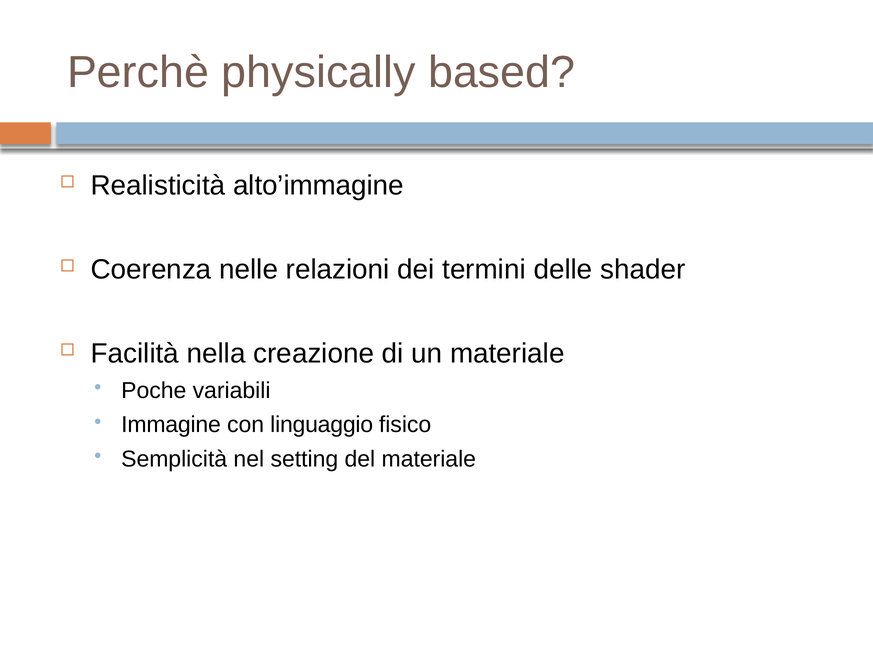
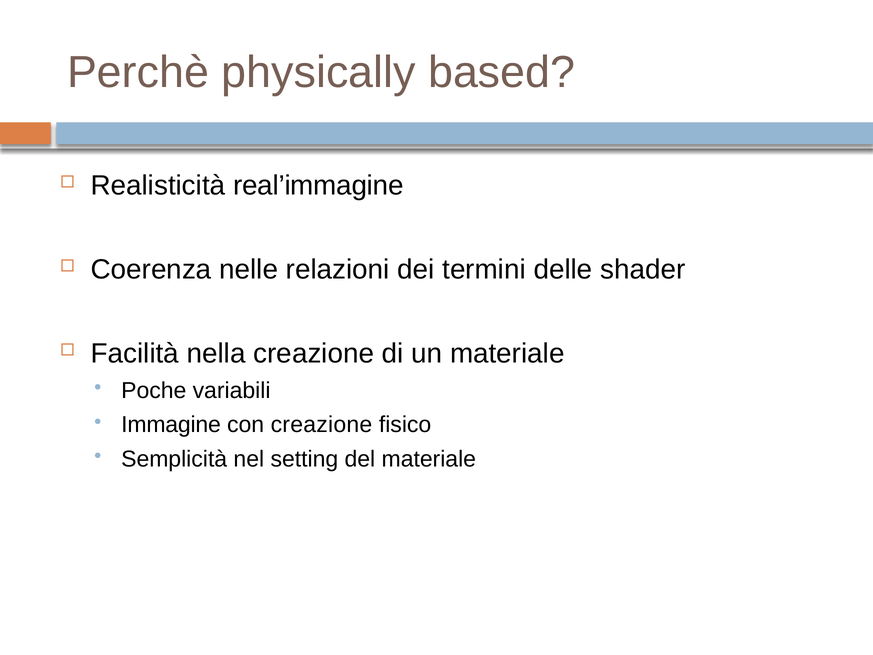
alto’immagine: alto’immagine -> real’immagine
con linguaggio: linguaggio -> creazione
